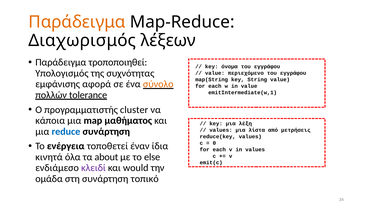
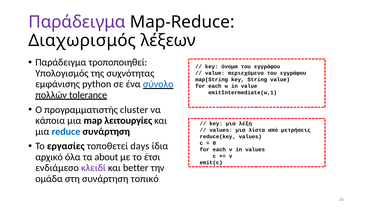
Παράδειγμα at (77, 22) colour: orange -> purple
αφορά: αφορά -> python
σύνολο colour: orange -> blue
μαθήματος: μαθήματος -> λειτουργίες
ενέργεια: ενέργεια -> εργασίες
έναν: έναν -> days
κινητά: κινητά -> αρχικό
else: else -> έτσι
would: would -> better
